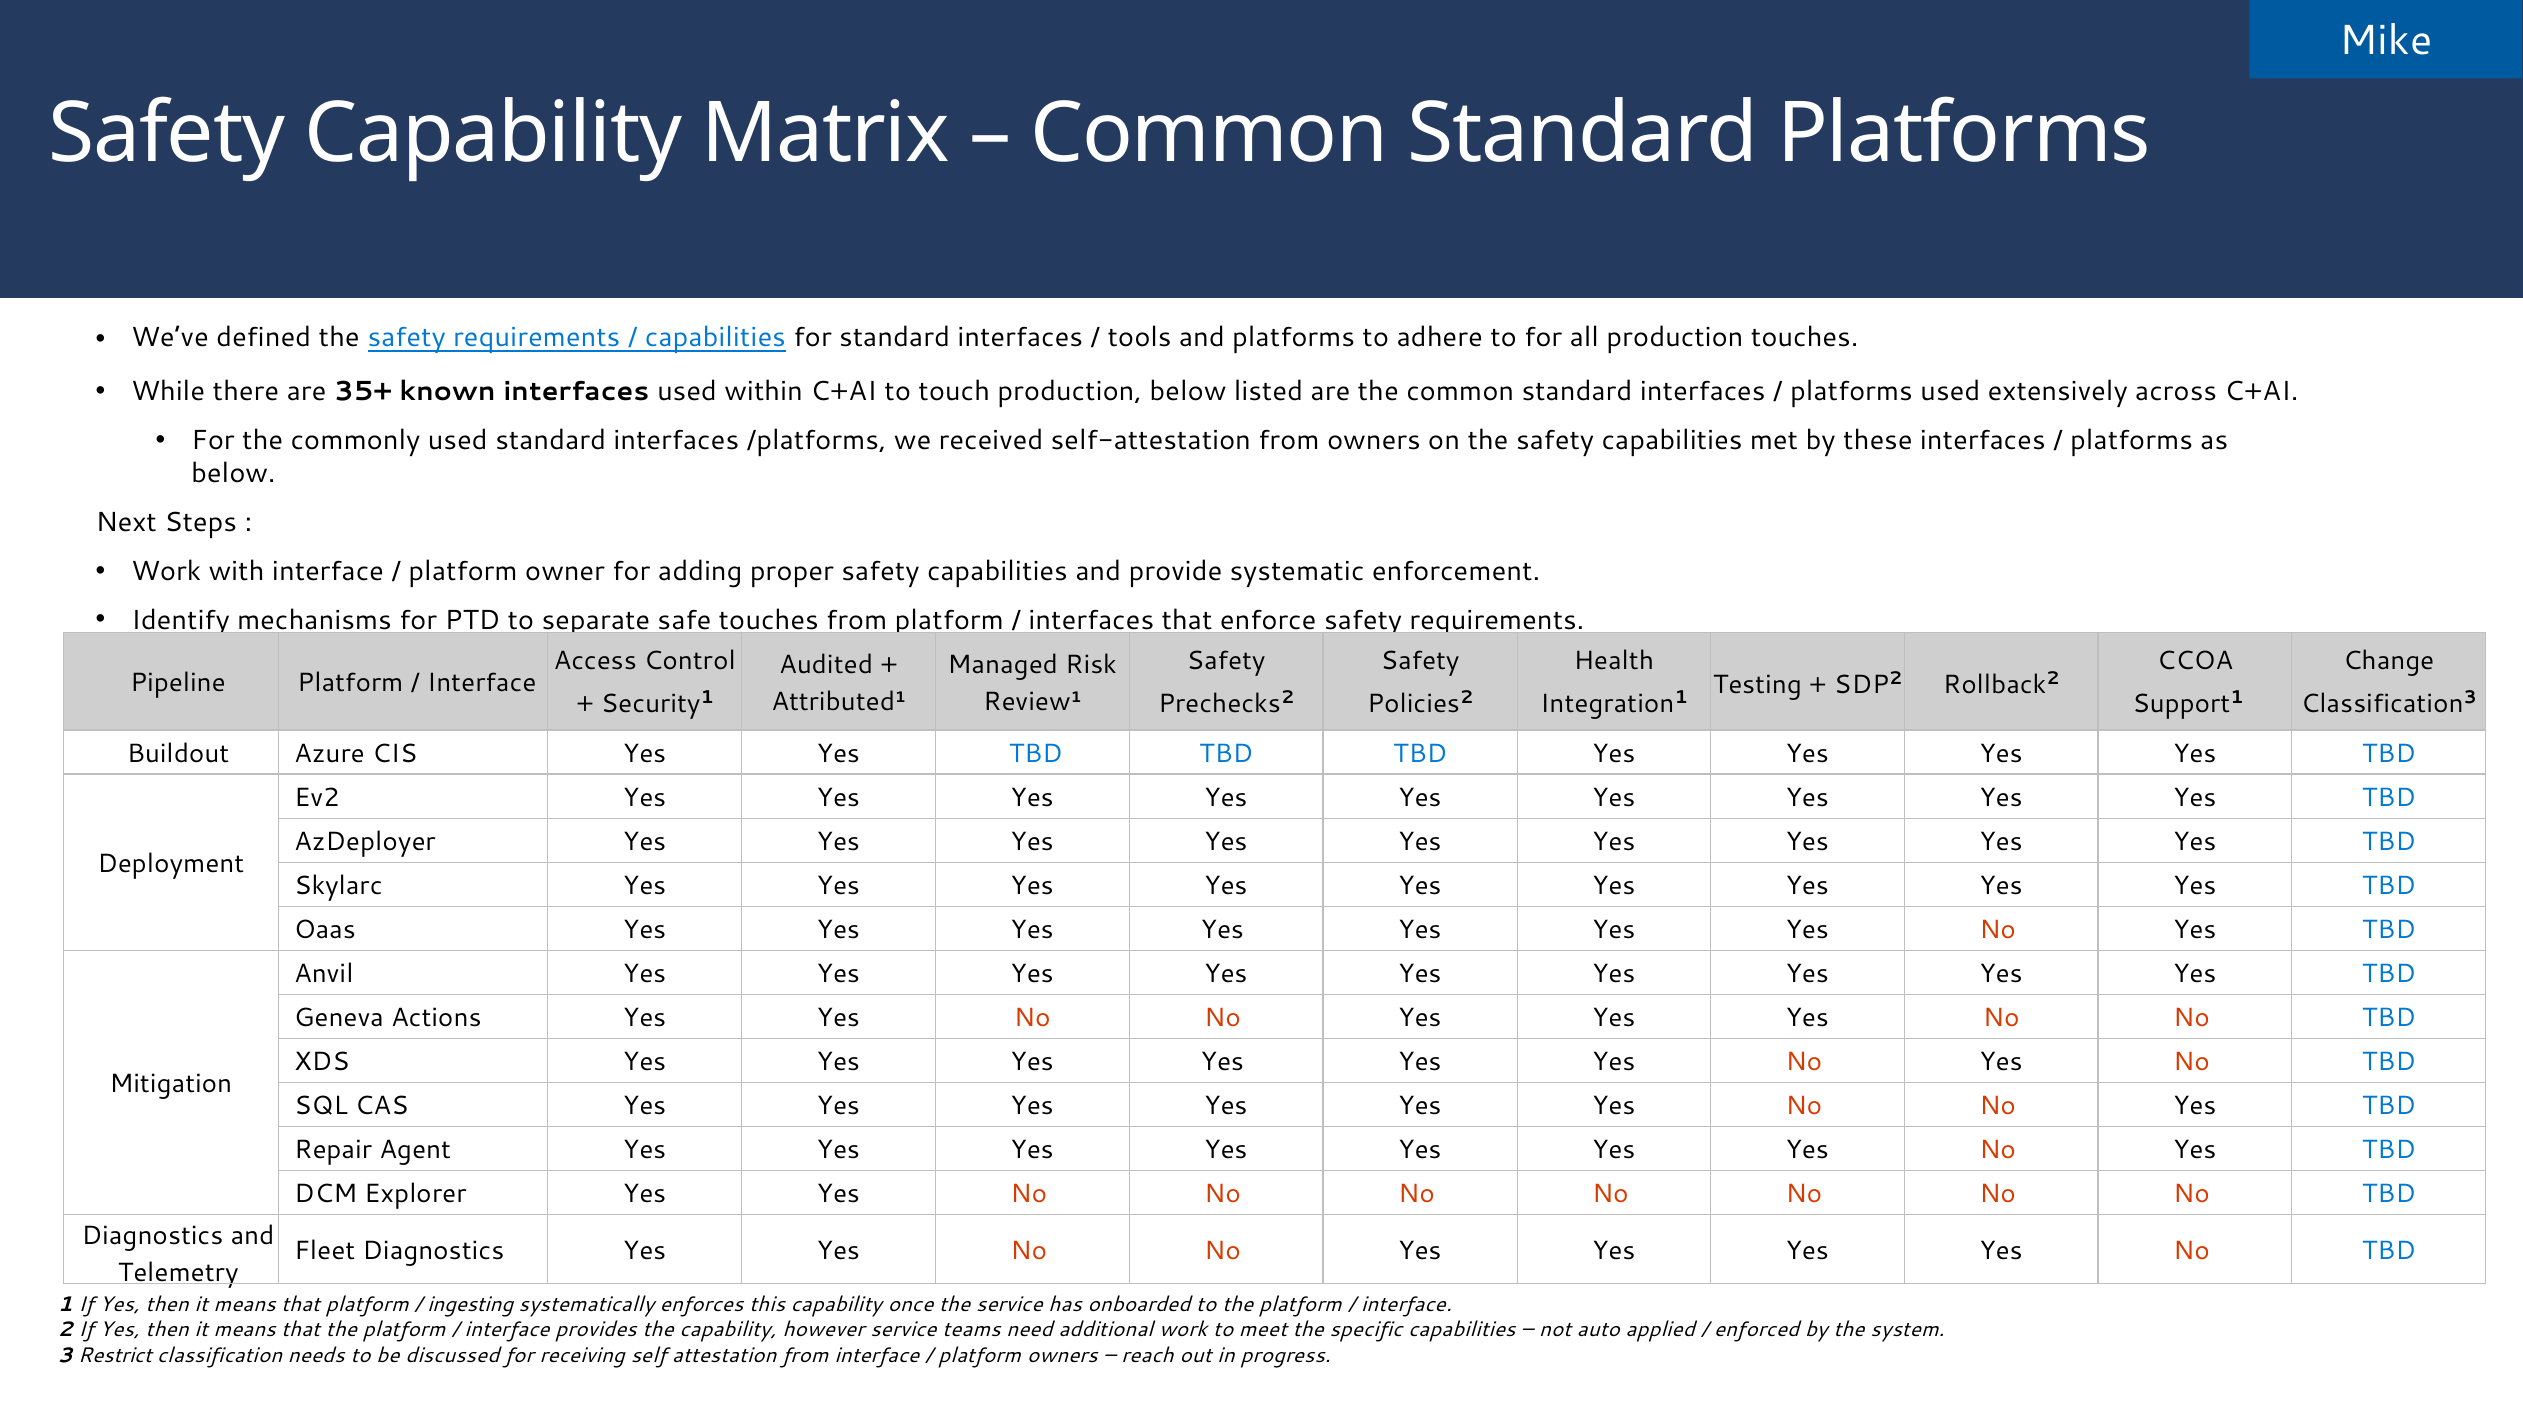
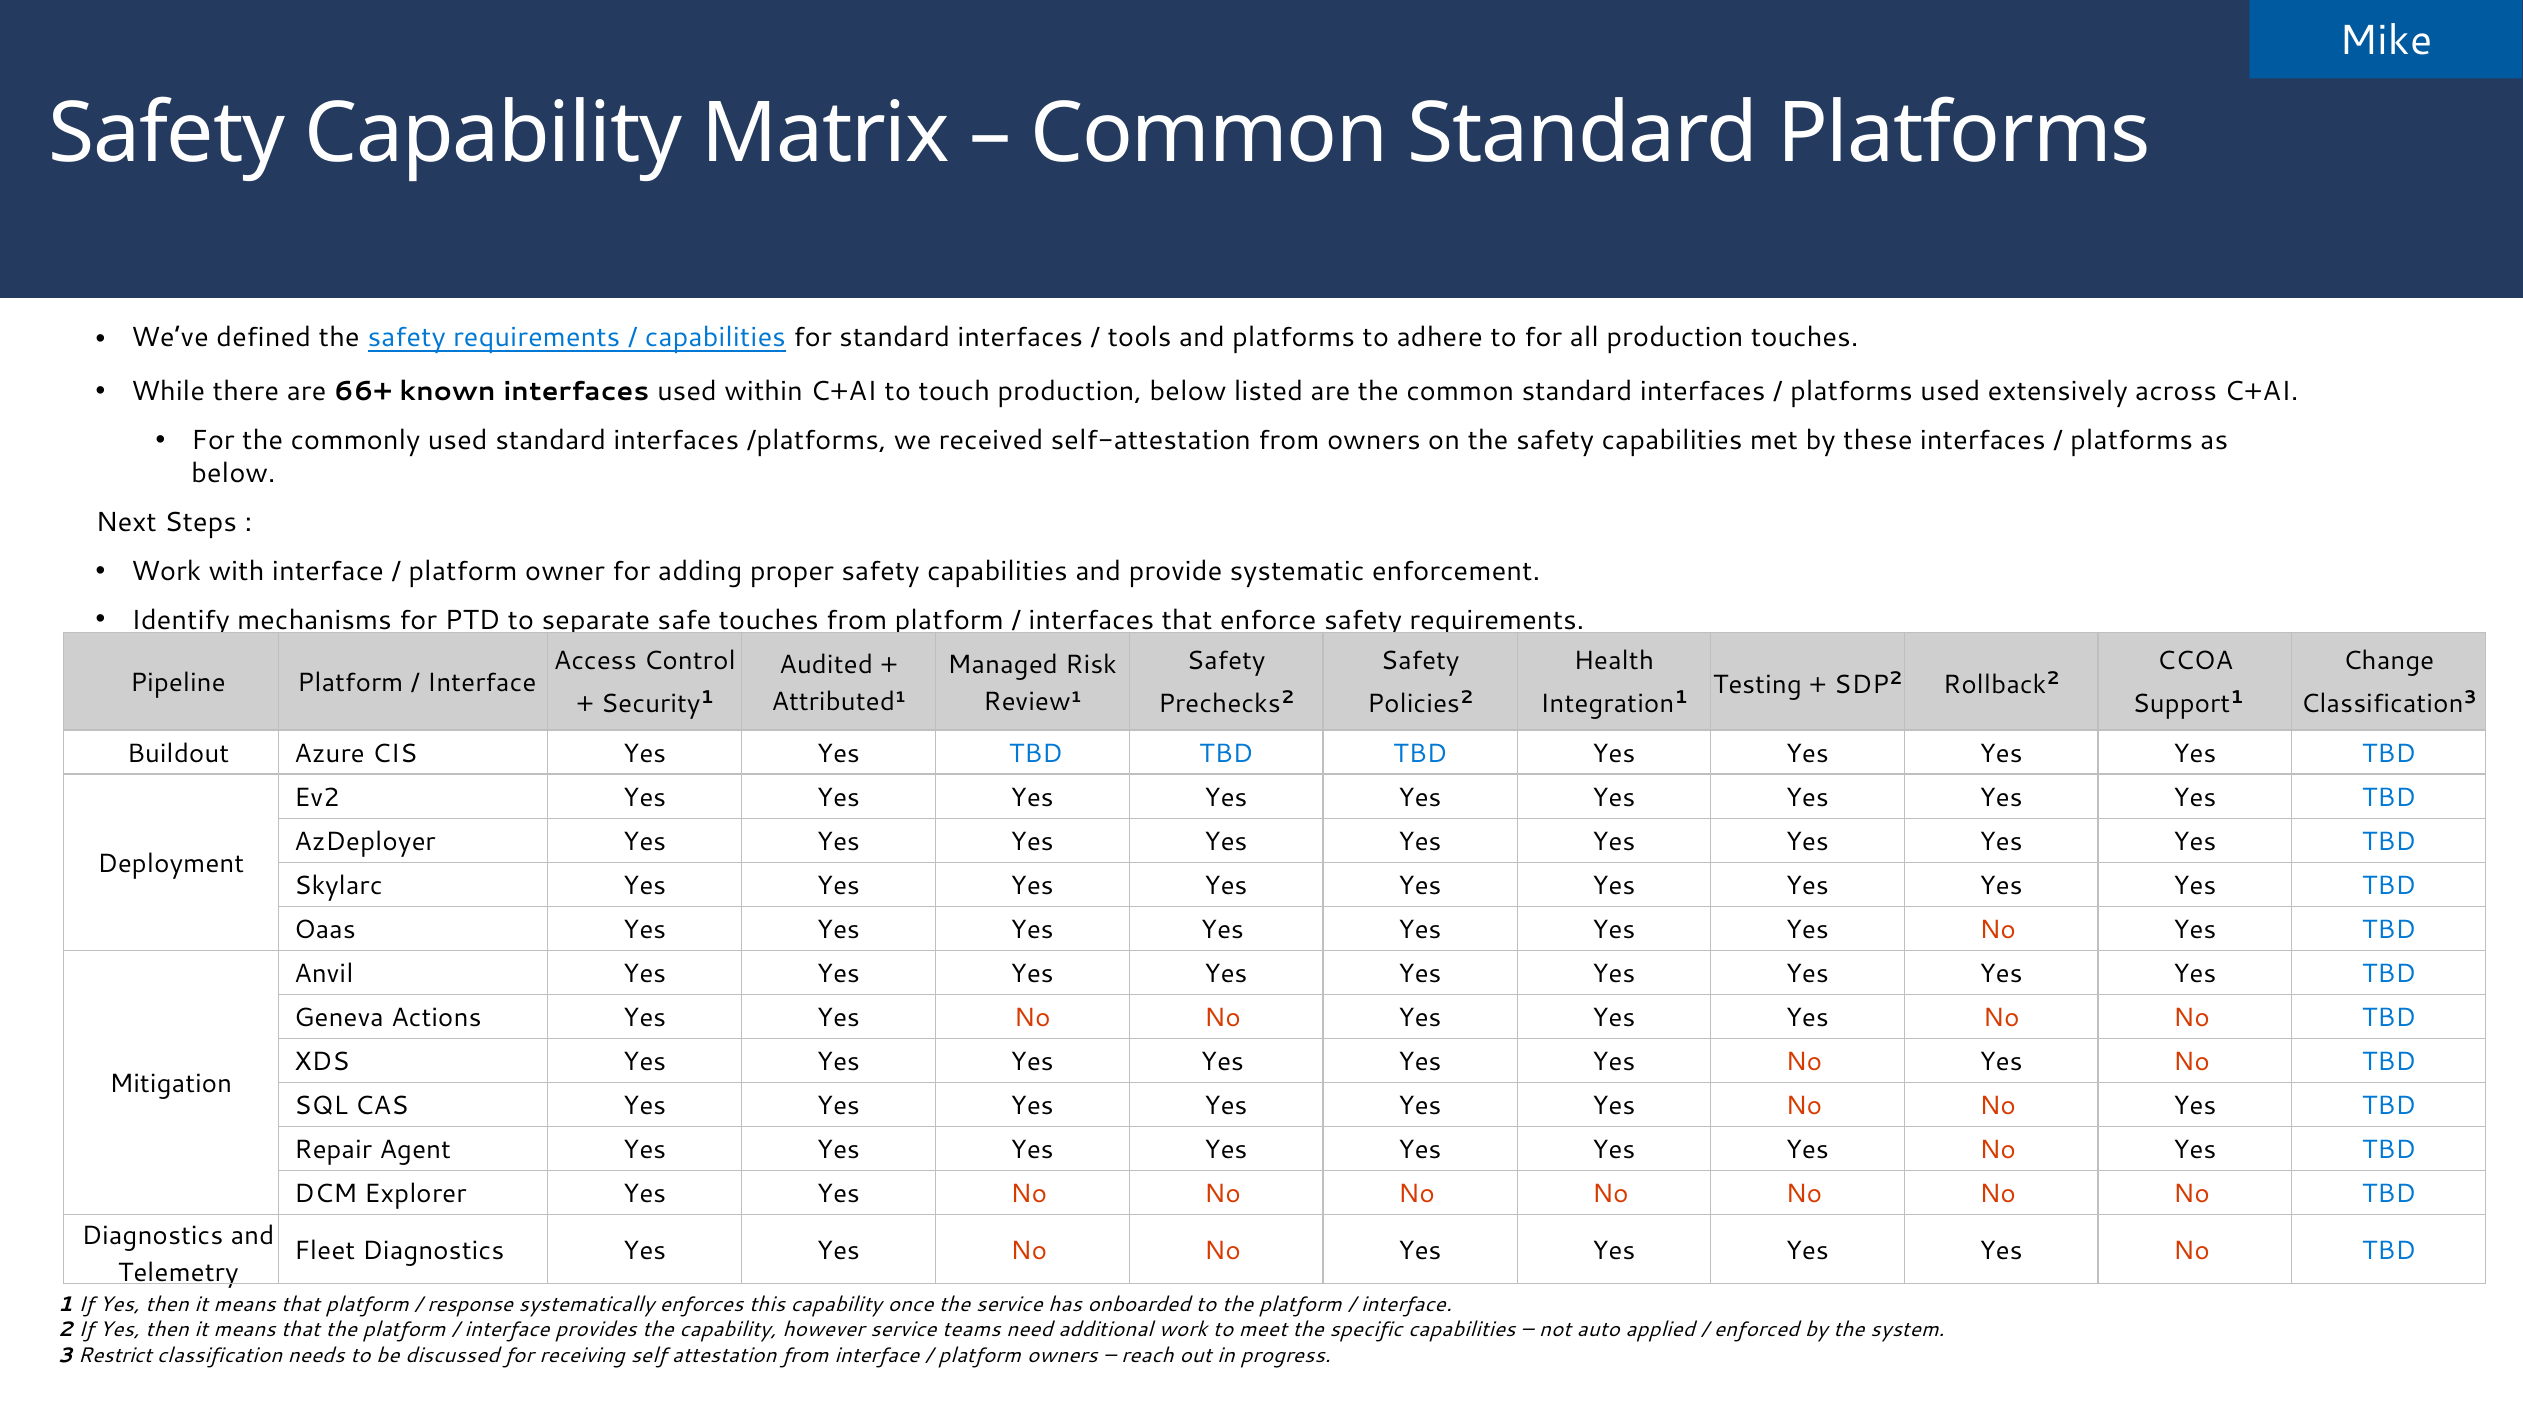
35+: 35+ -> 66+
ingesting: ingesting -> response
